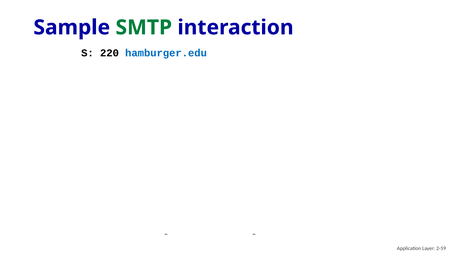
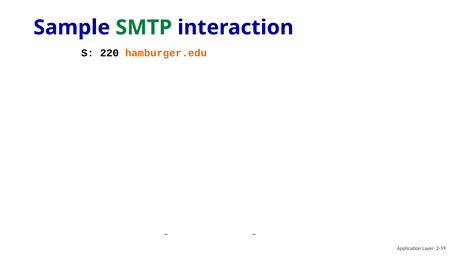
hamburger.edu at (166, 53) colour: blue -> orange
